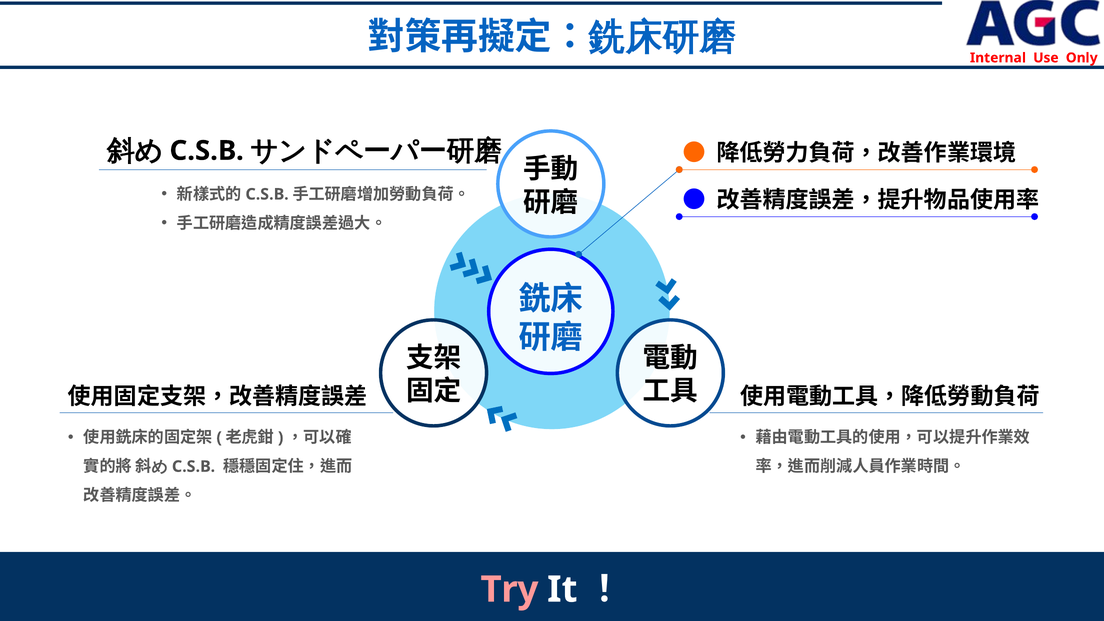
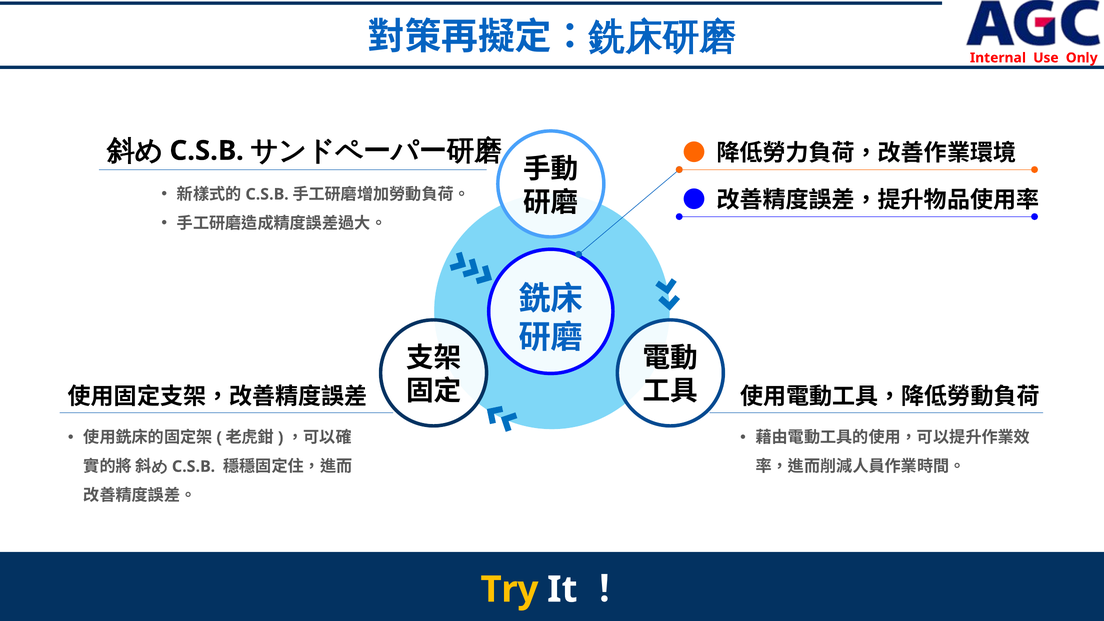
Try colour: pink -> yellow
